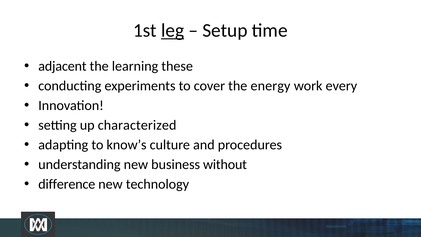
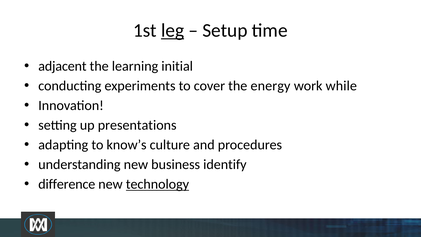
these: these -> initial
every: every -> while
characterized: characterized -> presentations
without: without -> identify
technology underline: none -> present
